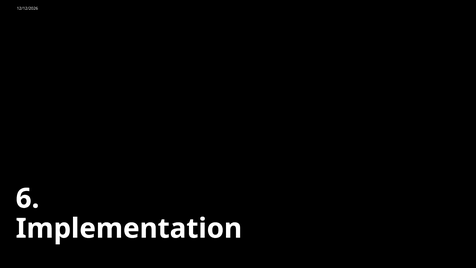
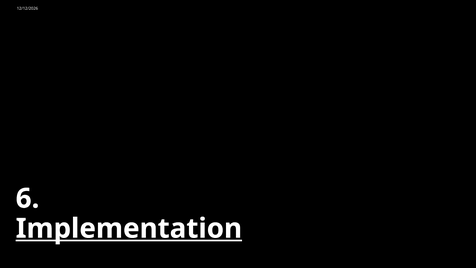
Implementation underline: none -> present
